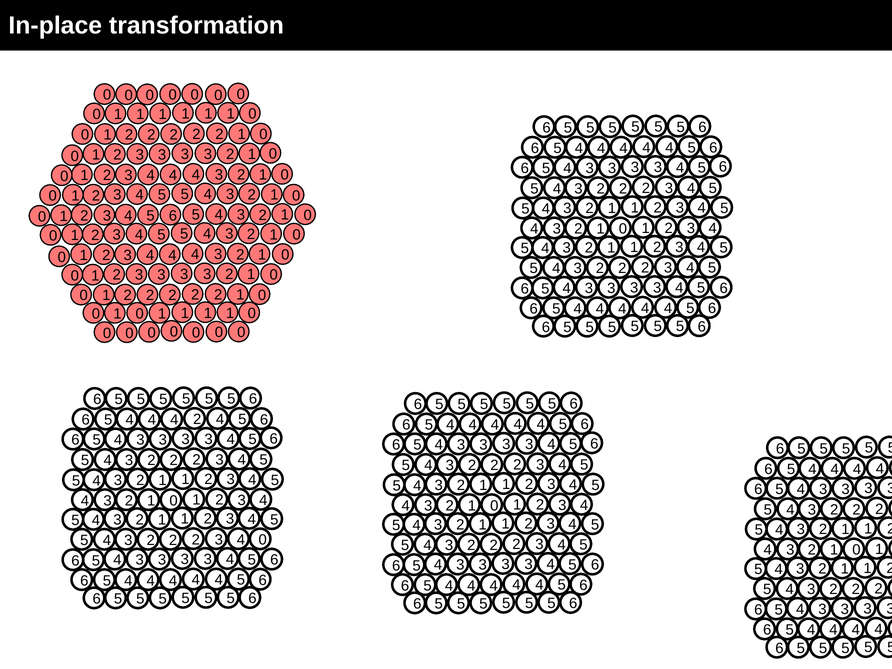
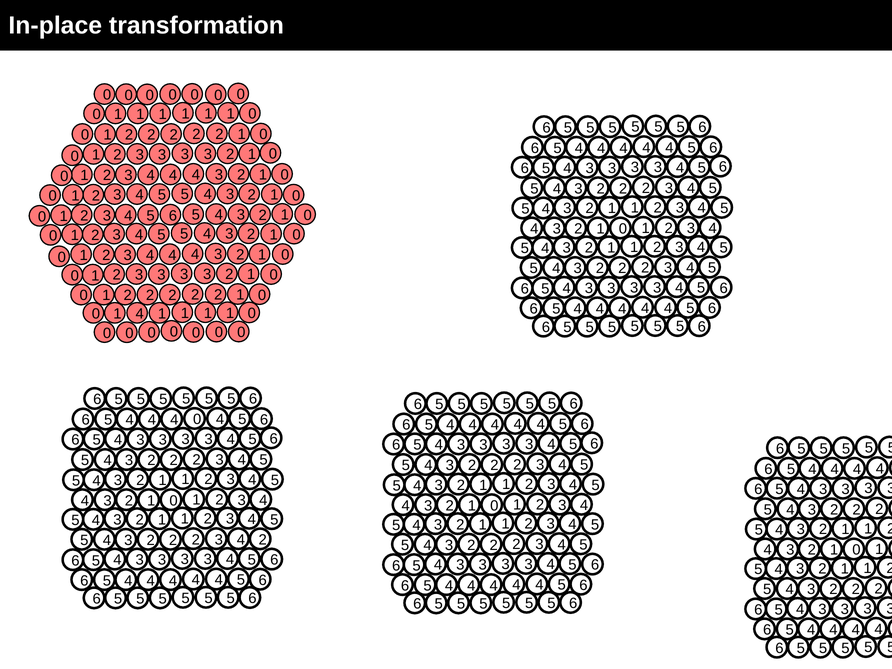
0 1 0: 0 -> 4
4 2: 2 -> 0
4 0: 0 -> 2
